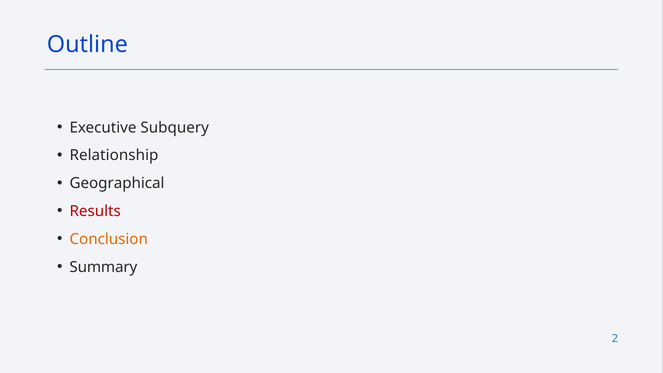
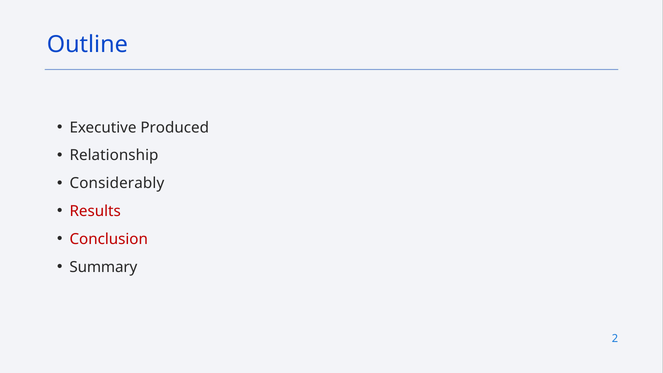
Subquery: Subquery -> Produced
Geographical: Geographical -> Considerably
Conclusion colour: orange -> red
